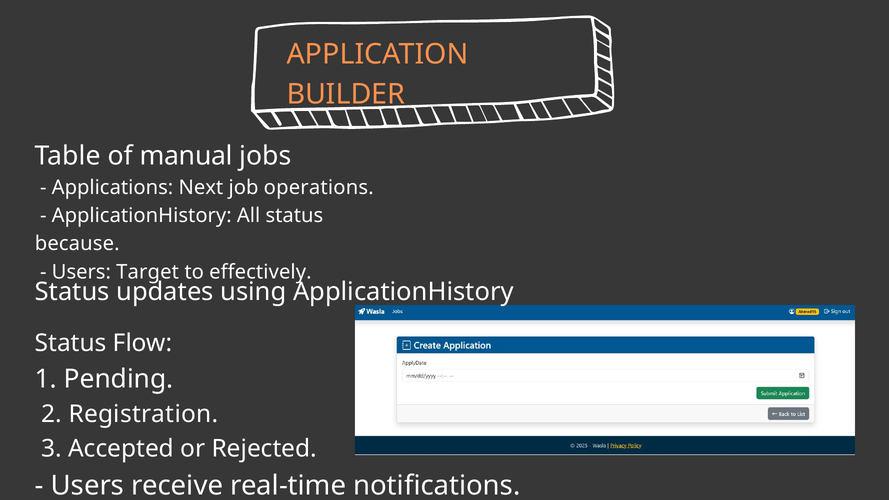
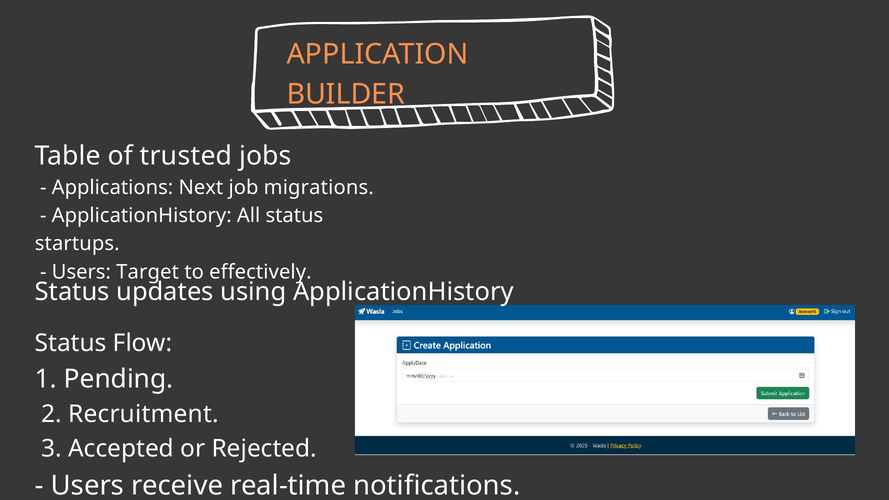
manual: manual -> trusted
operations: operations -> migrations
because: because -> startups
Registration: Registration -> Recruitment
